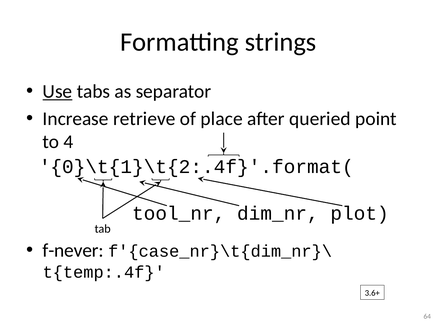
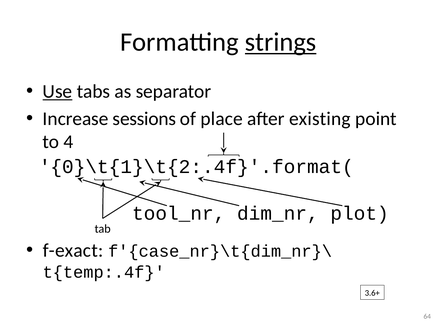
strings underline: none -> present
retrieve: retrieve -> sessions
queried: queried -> existing
f-never: f-never -> f-exact
